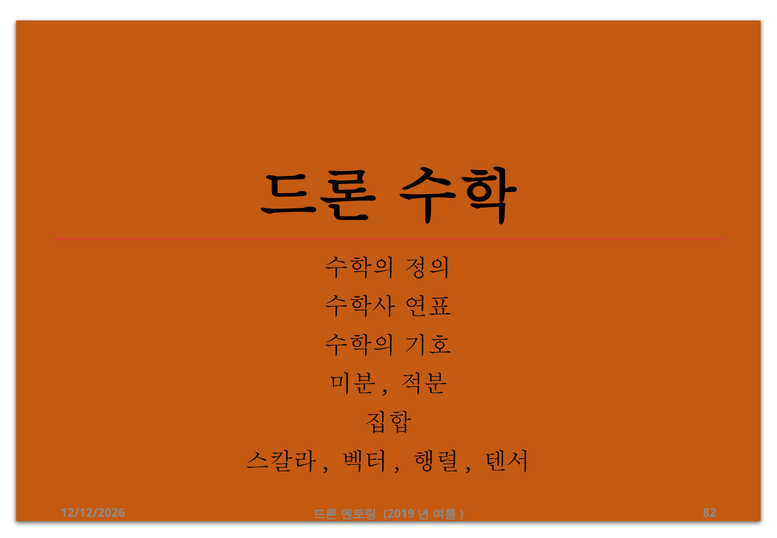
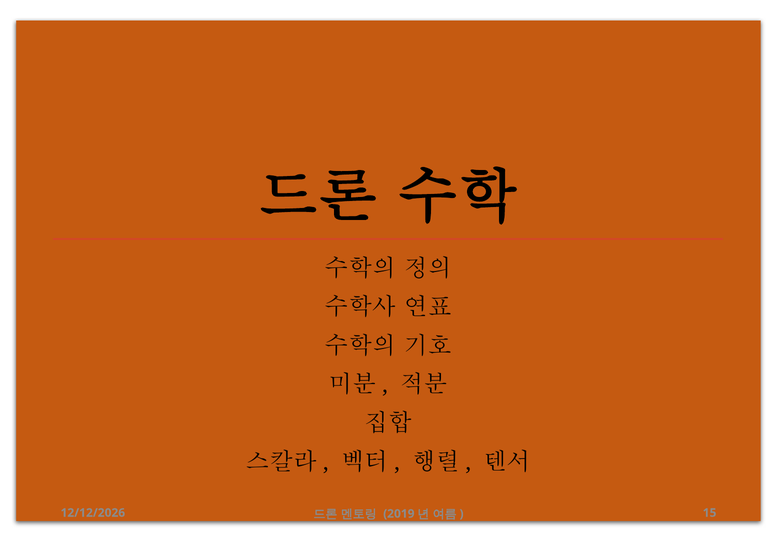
82: 82 -> 15
